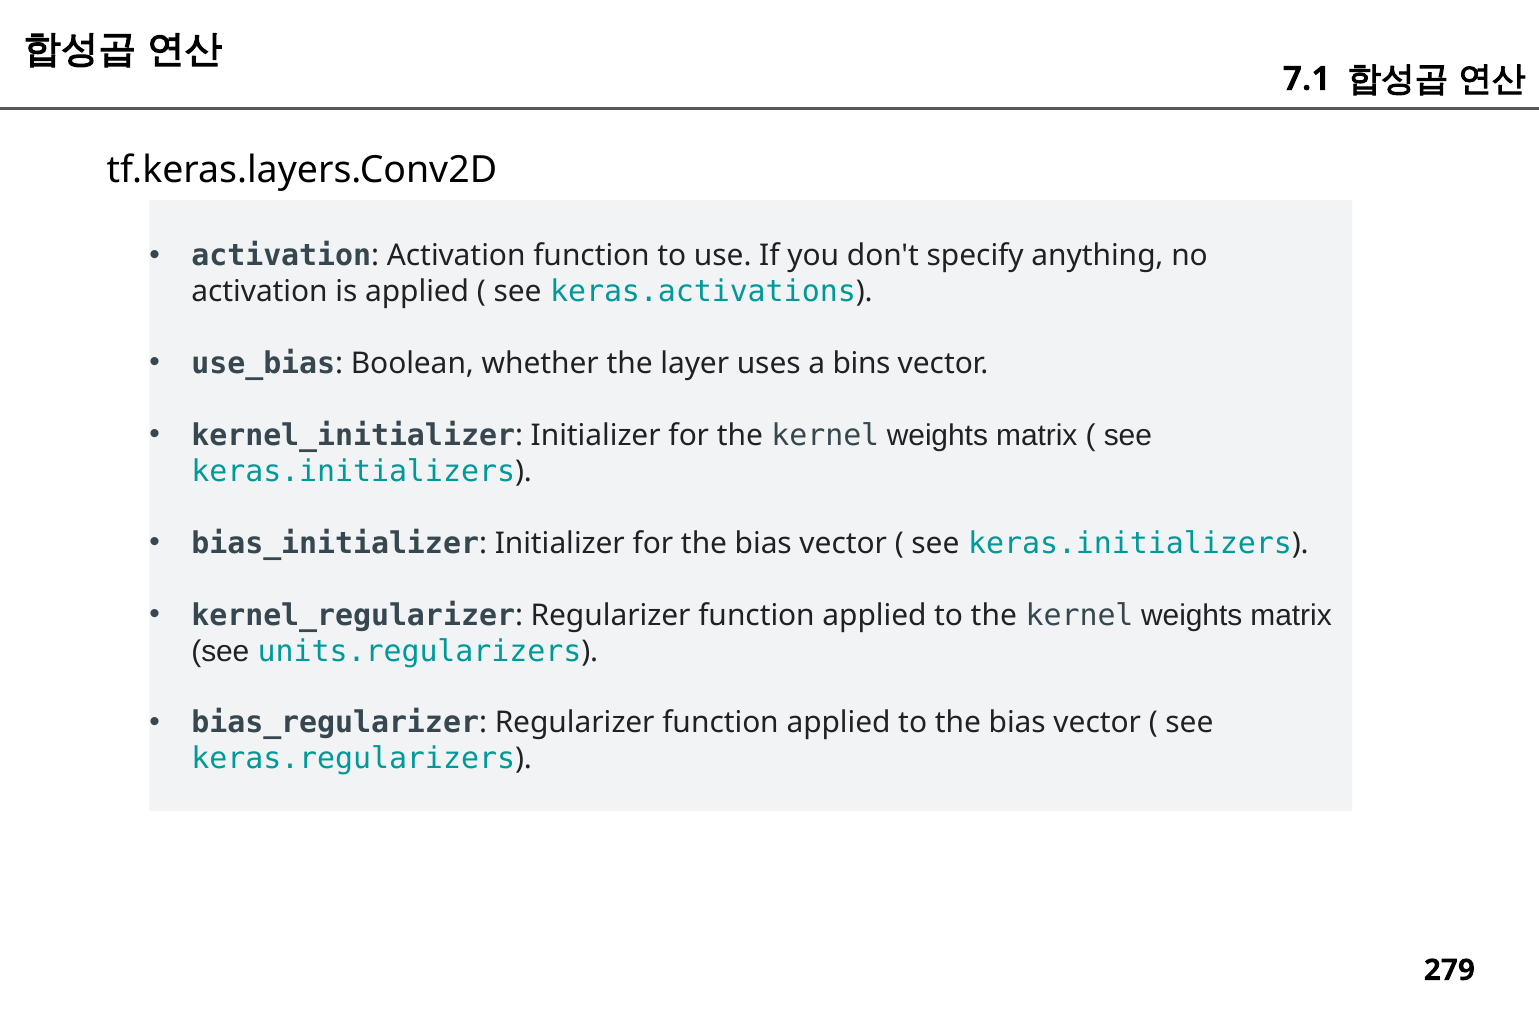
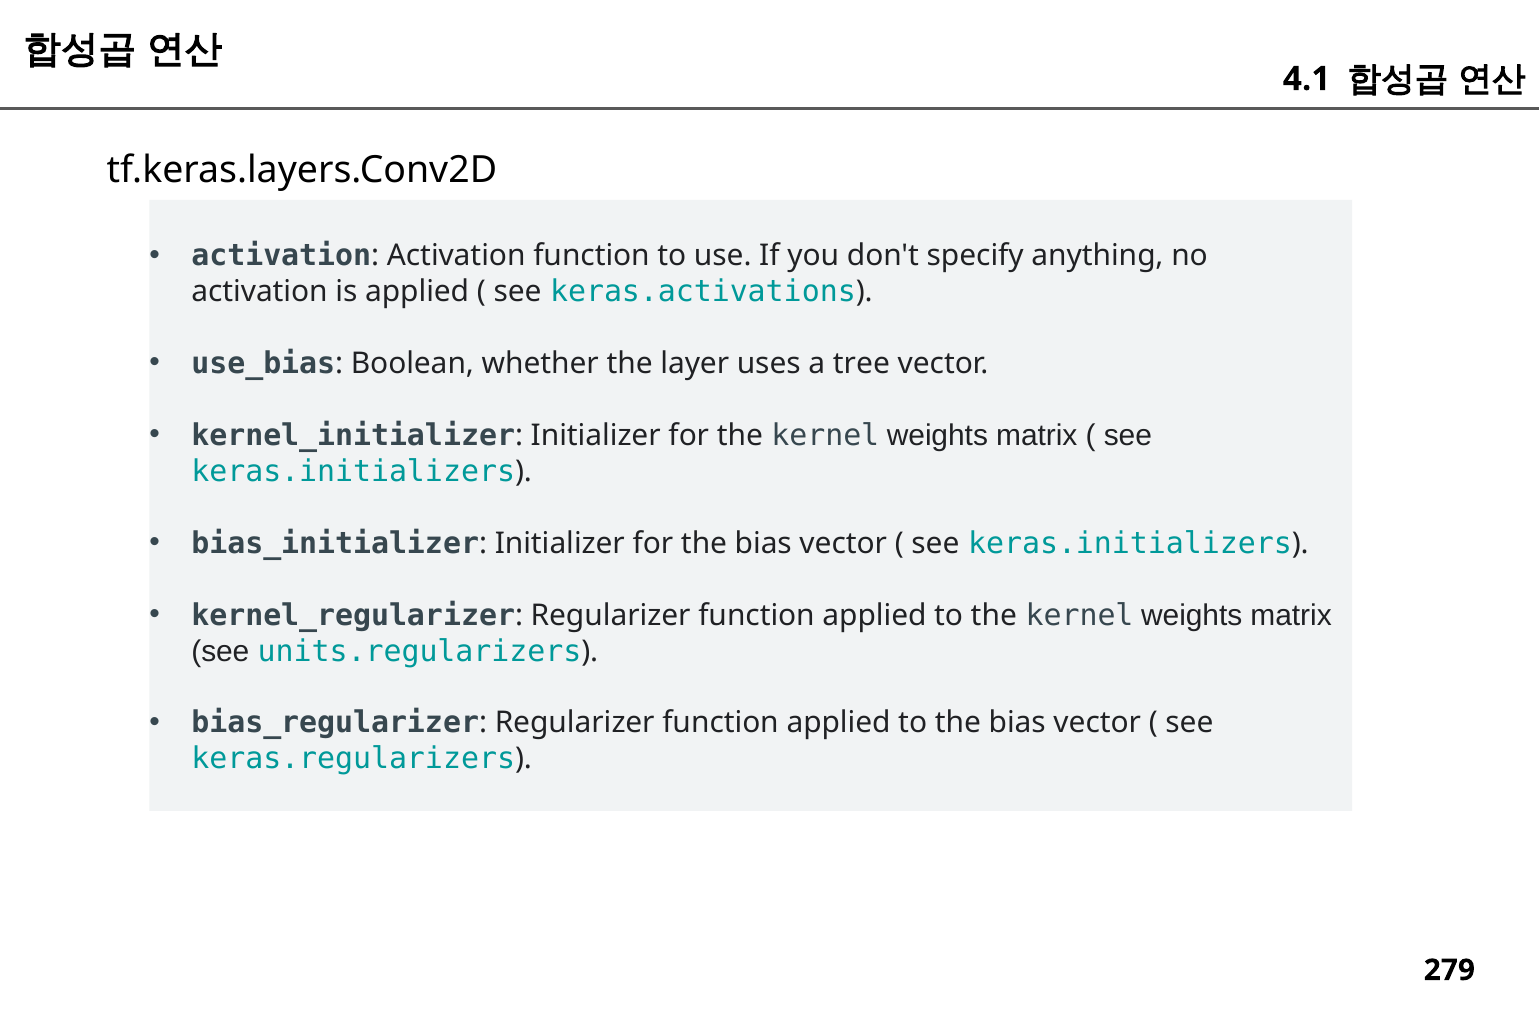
7.1: 7.1 -> 4.1
bins: bins -> tree
